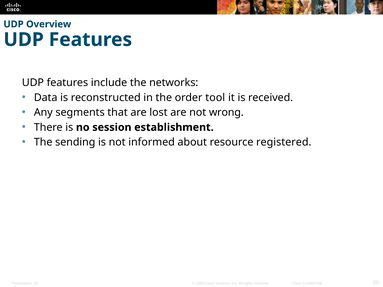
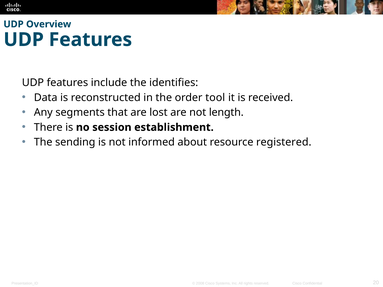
networks: networks -> identifies
wrong: wrong -> length
